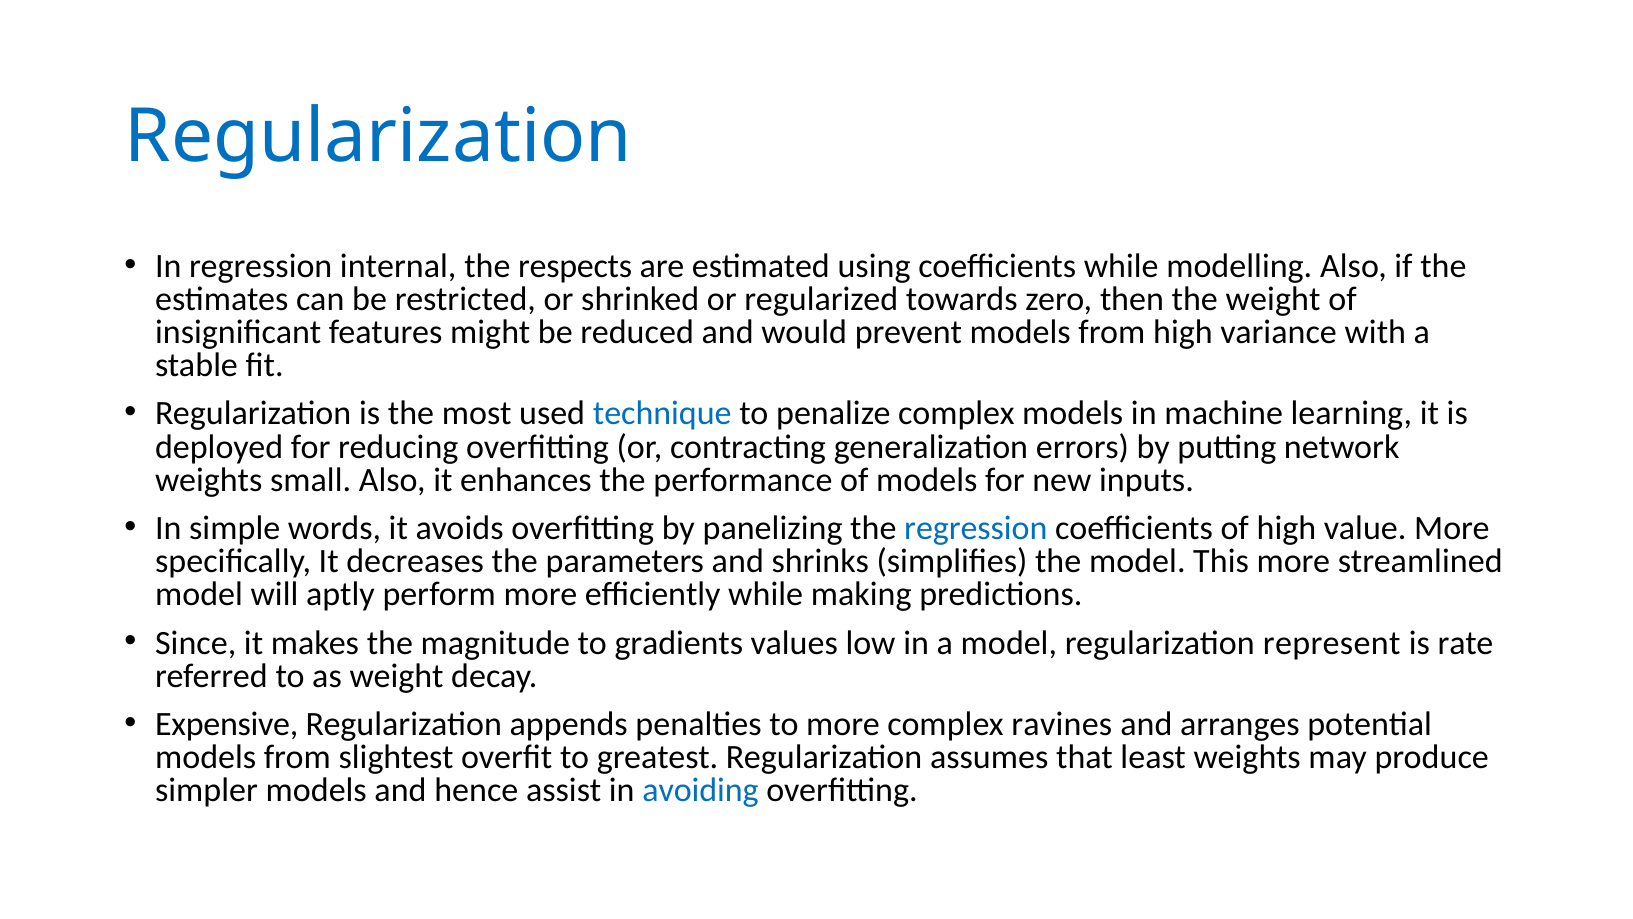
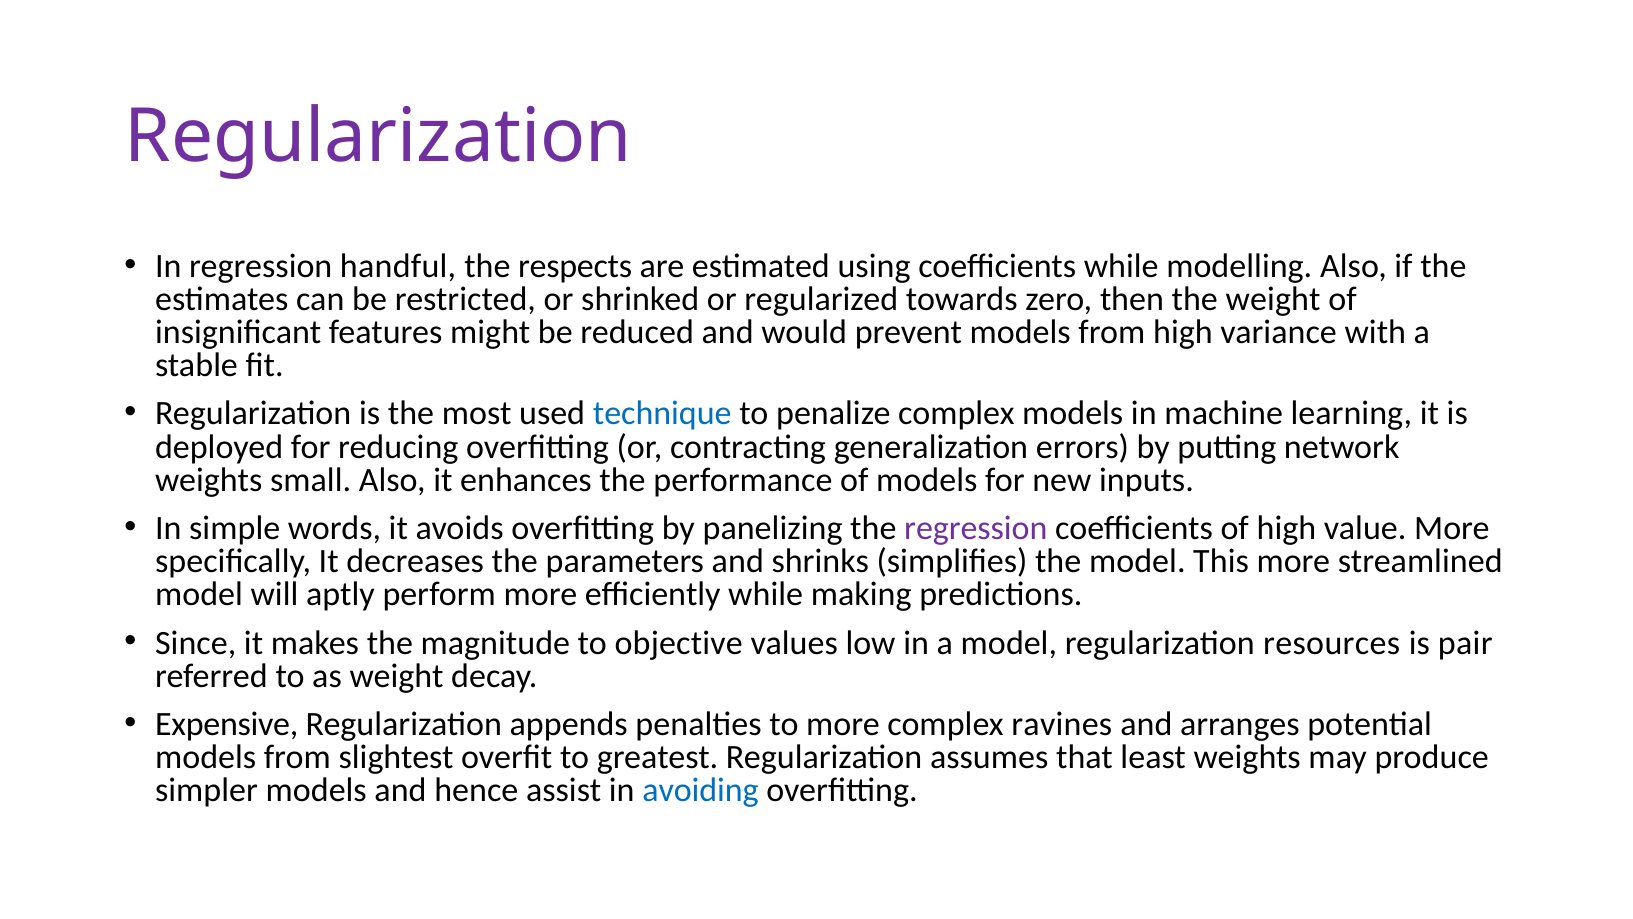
Regularization at (378, 137) colour: blue -> purple
internal: internal -> handful
regression at (976, 528) colour: blue -> purple
gradients: gradients -> objective
represent: represent -> resources
rate: rate -> pair
